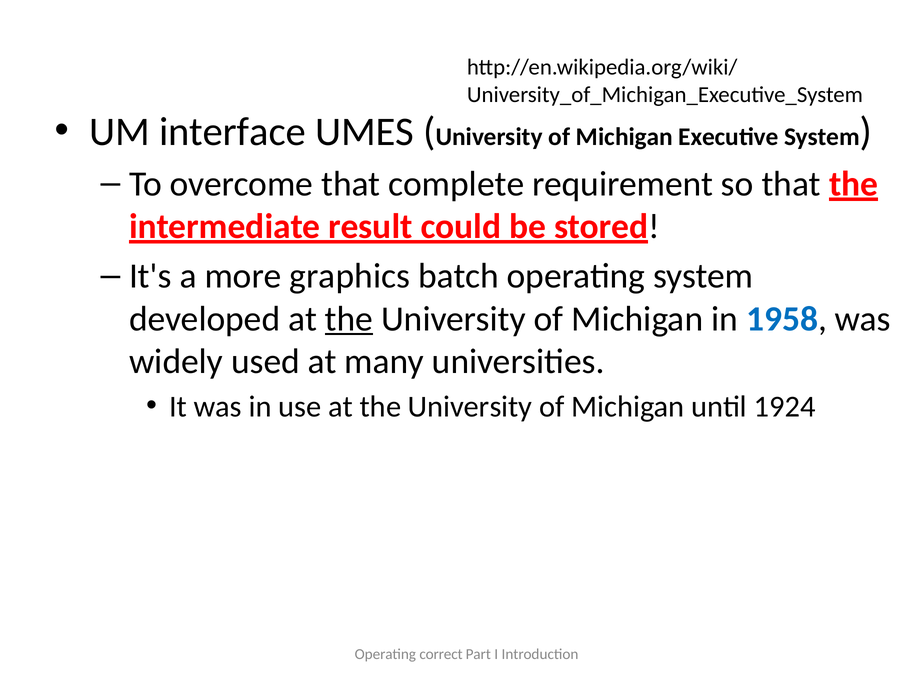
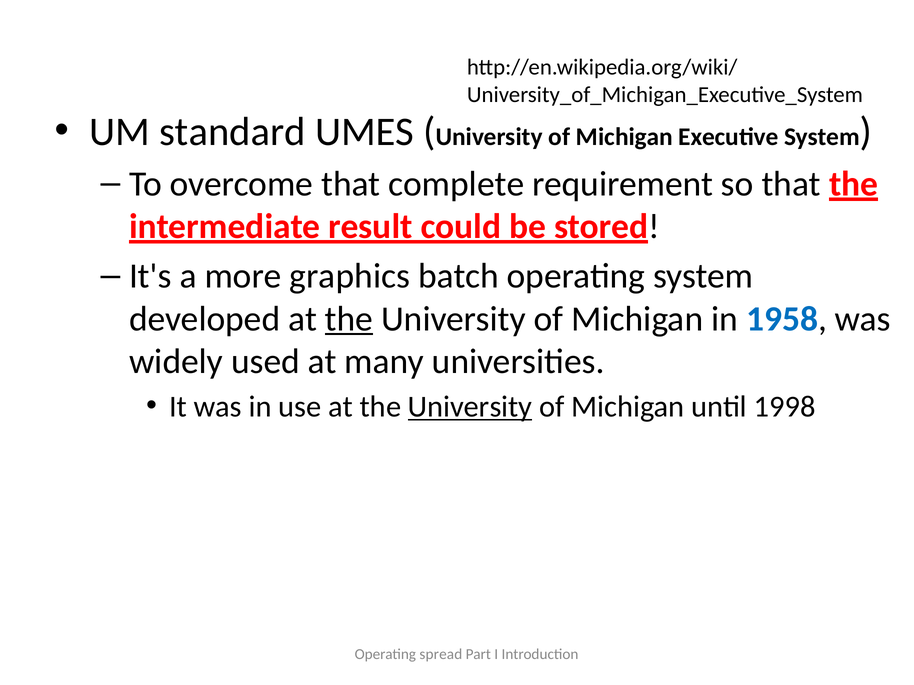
interface: interface -> standard
University at (470, 407) underline: none -> present
1924: 1924 -> 1998
correct: correct -> spread
